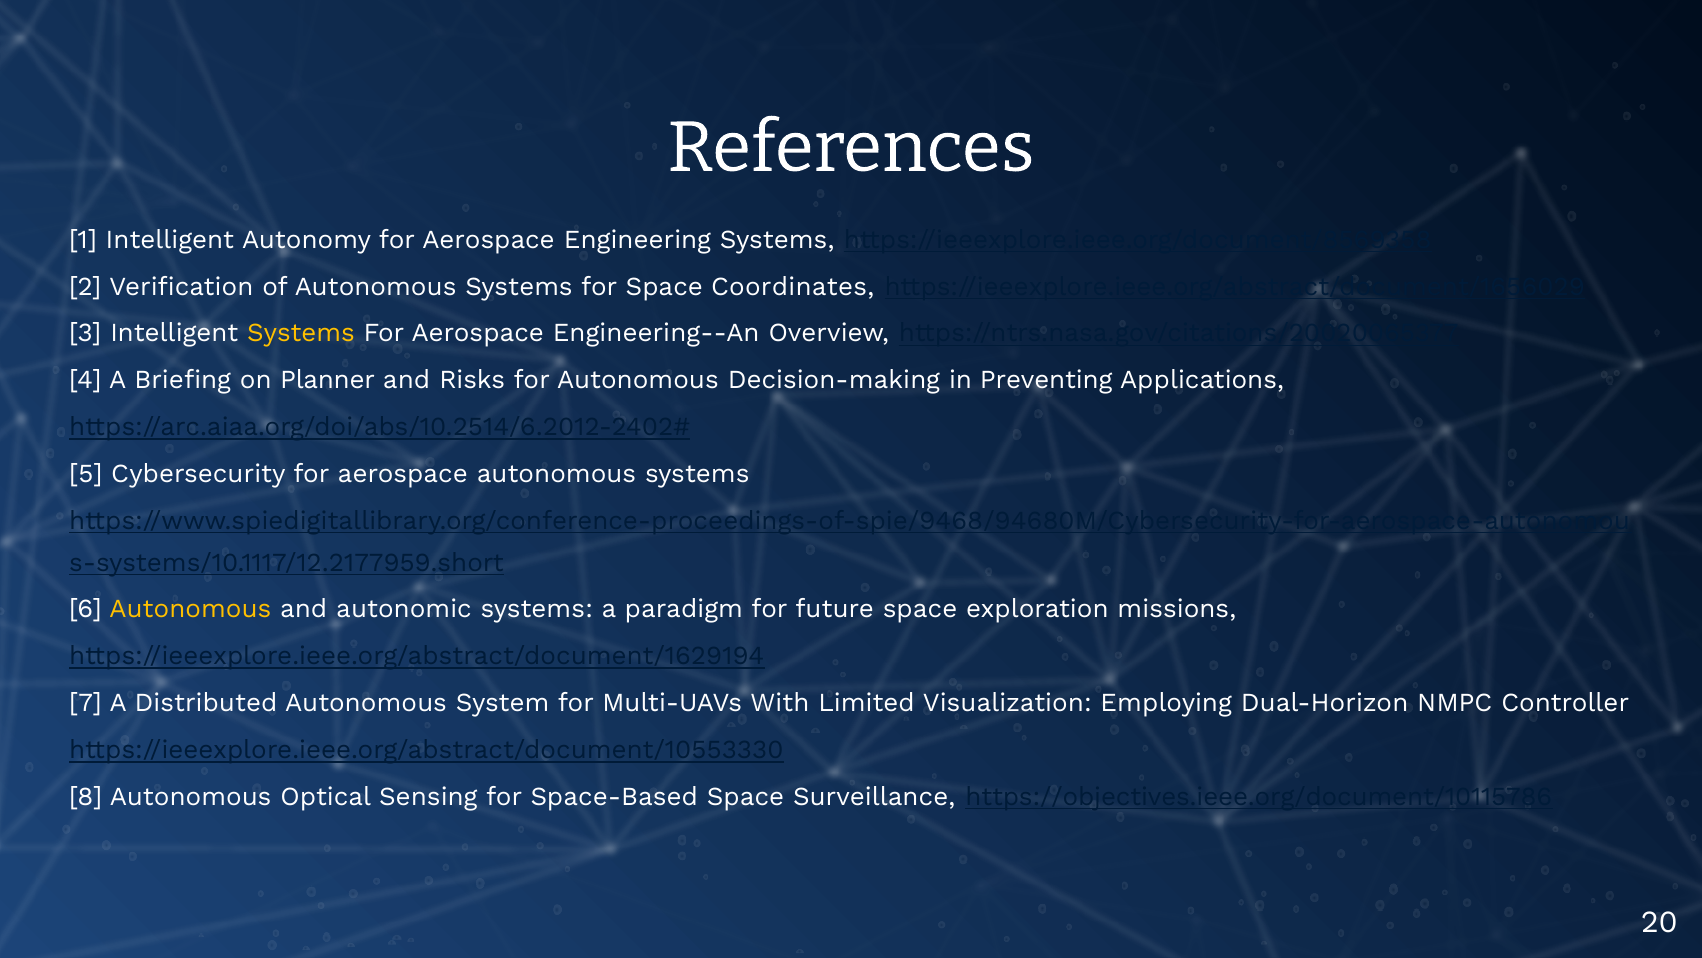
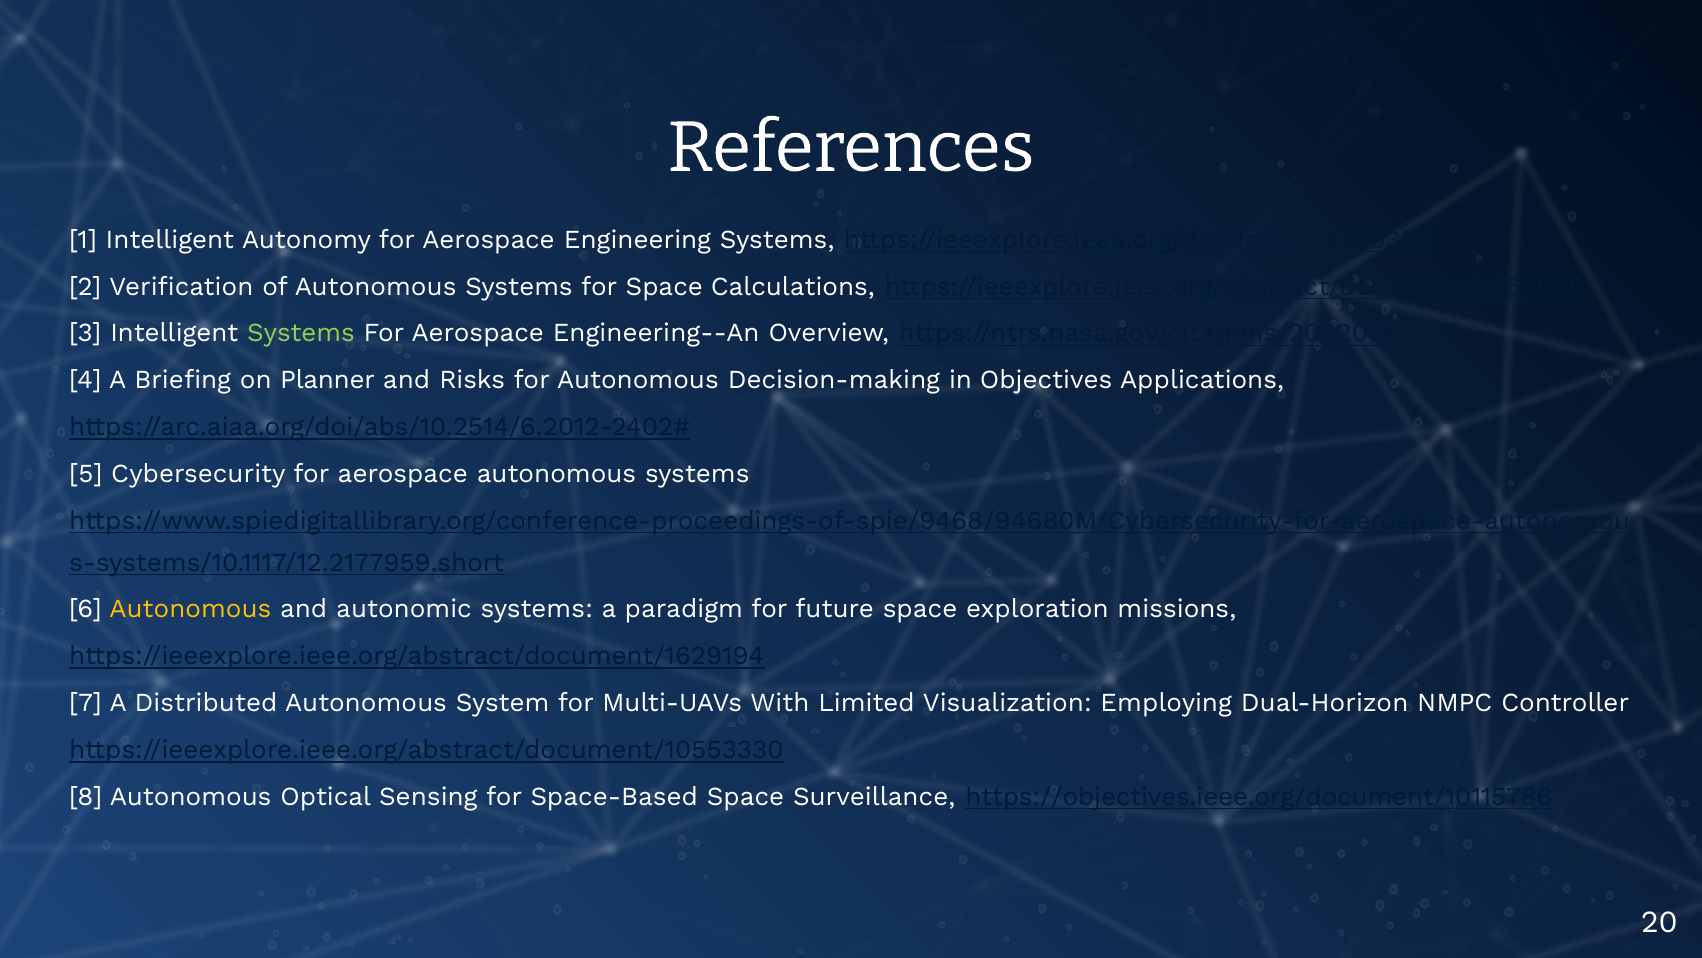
Coordinates: Coordinates -> Calculations
Systems at (301, 333) colour: yellow -> light green
Preventing: Preventing -> Objectives
